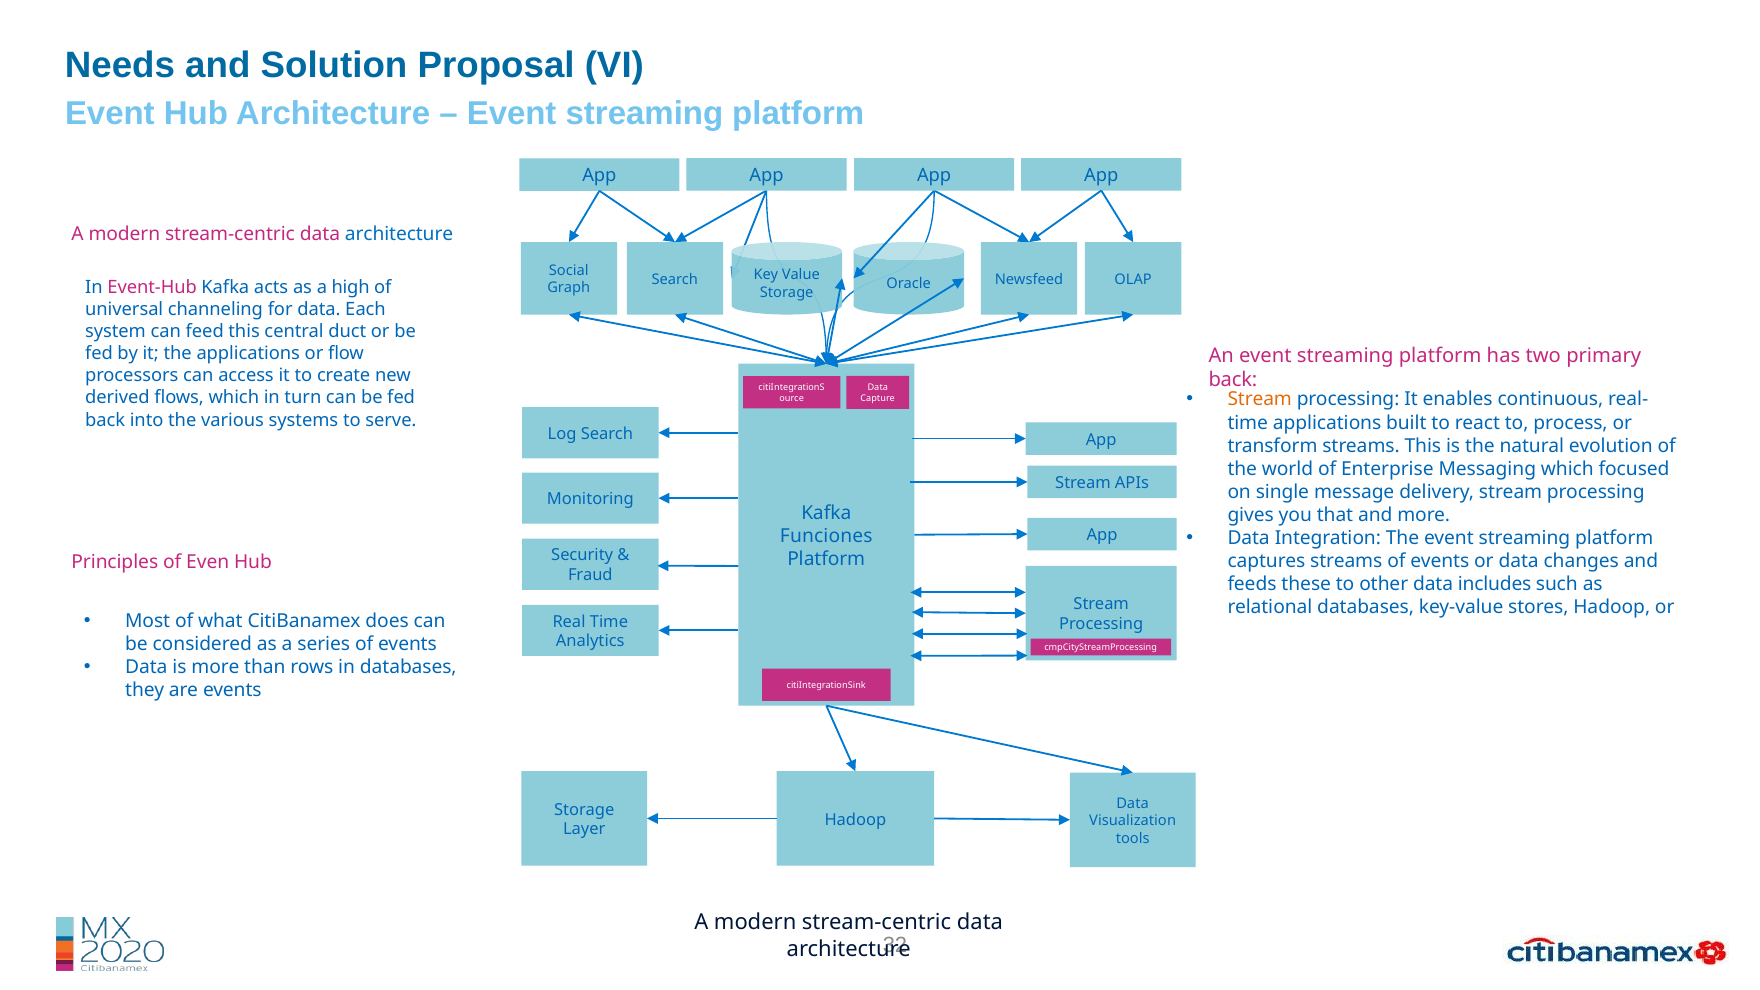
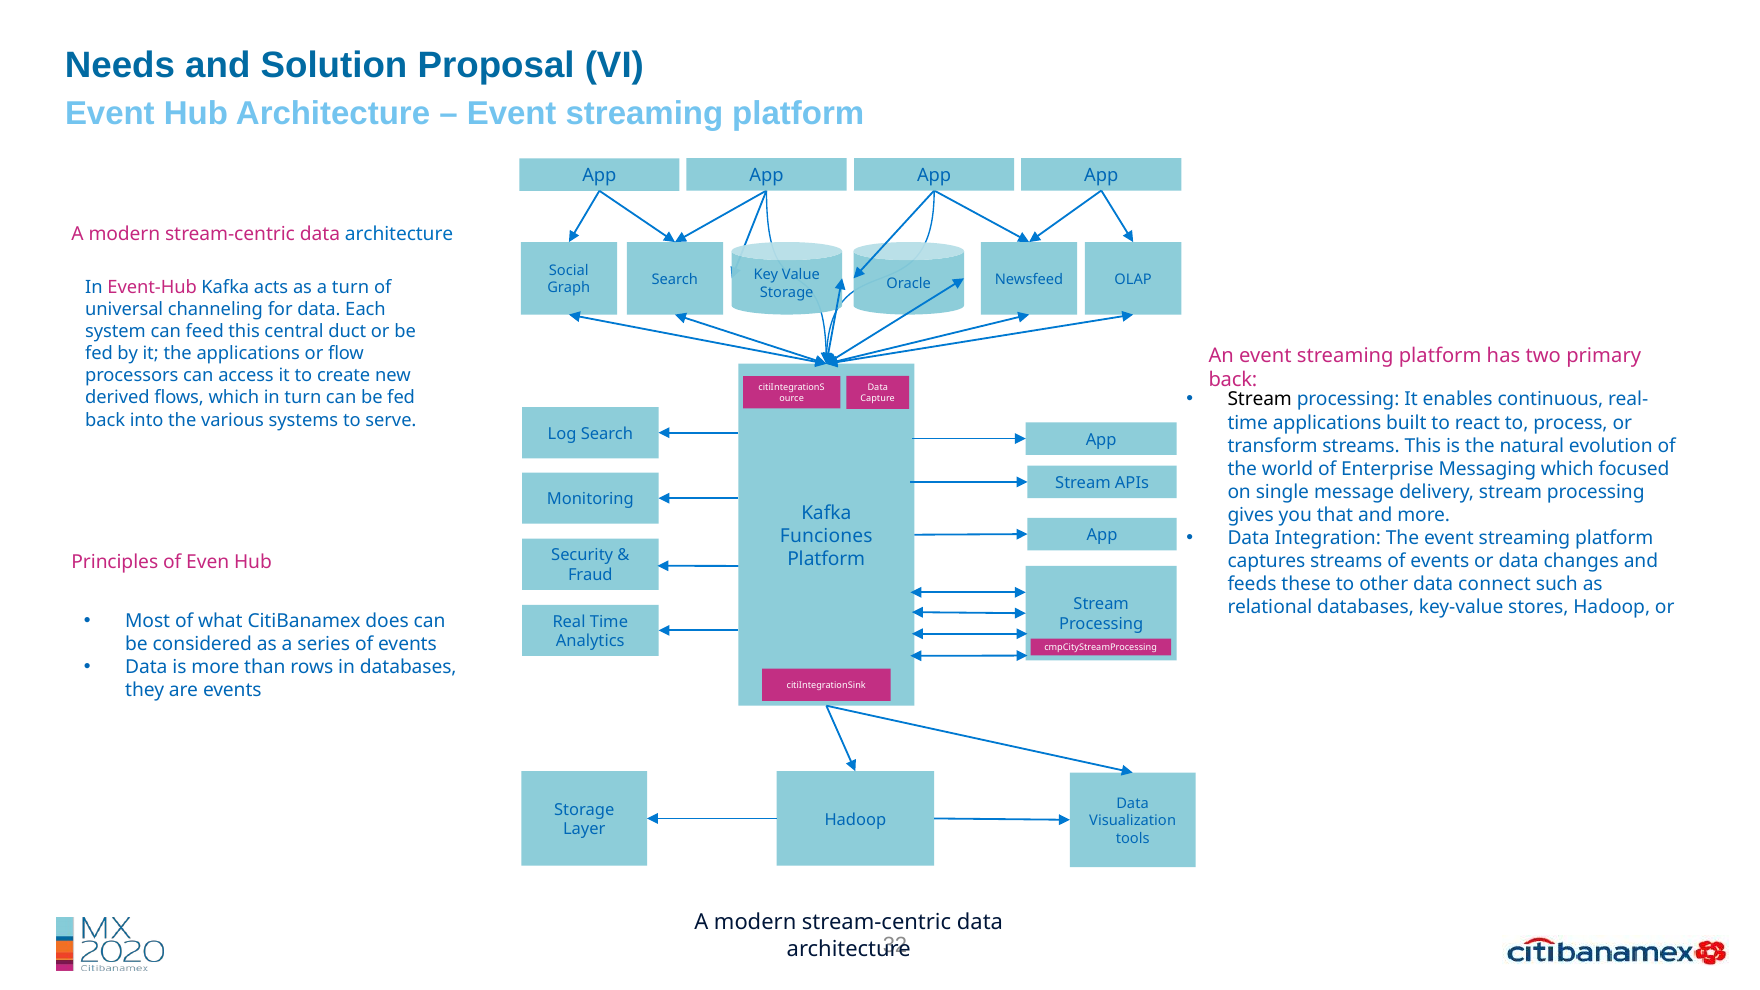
a high: high -> turn
Stream at (1260, 400) colour: orange -> black
includes: includes -> connect
